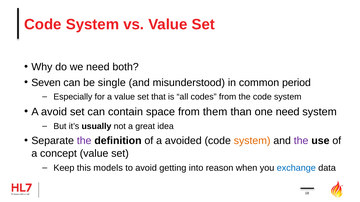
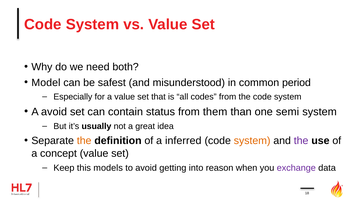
Seven: Seven -> Model
single: single -> safest
space: space -> status
one need: need -> semi
the at (84, 141) colour: purple -> orange
avoided: avoided -> inferred
exchange colour: blue -> purple
